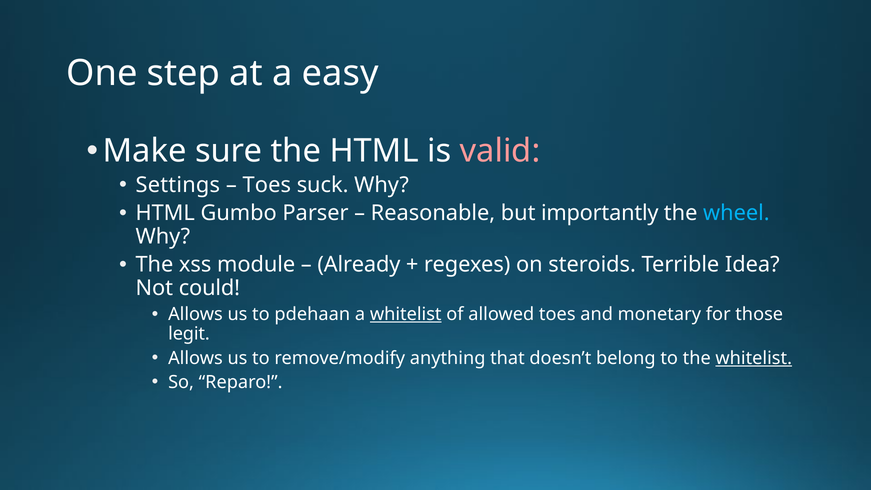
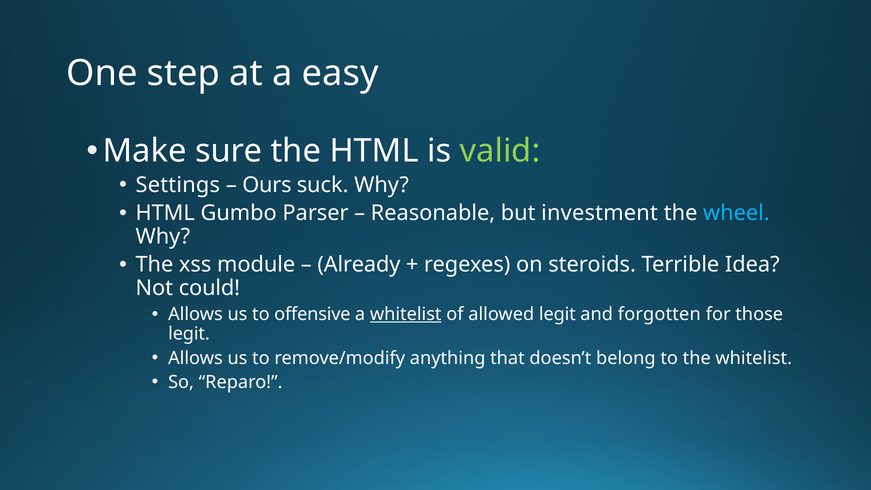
valid colour: pink -> light green
Toes at (267, 185): Toes -> Ours
importantly: importantly -> investment
pdehaan: pdehaan -> offensive
allowed toes: toes -> legit
monetary: monetary -> forgotten
whitelist at (754, 358) underline: present -> none
